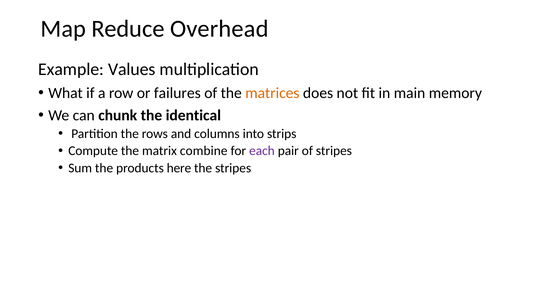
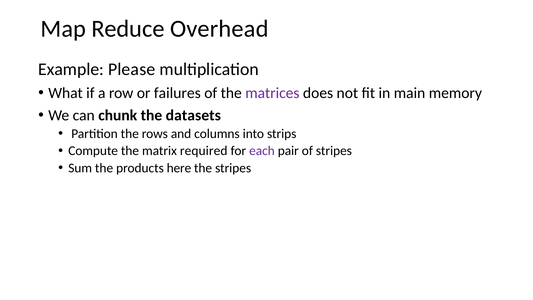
Values: Values -> Please
matrices colour: orange -> purple
identical: identical -> datasets
combine: combine -> required
